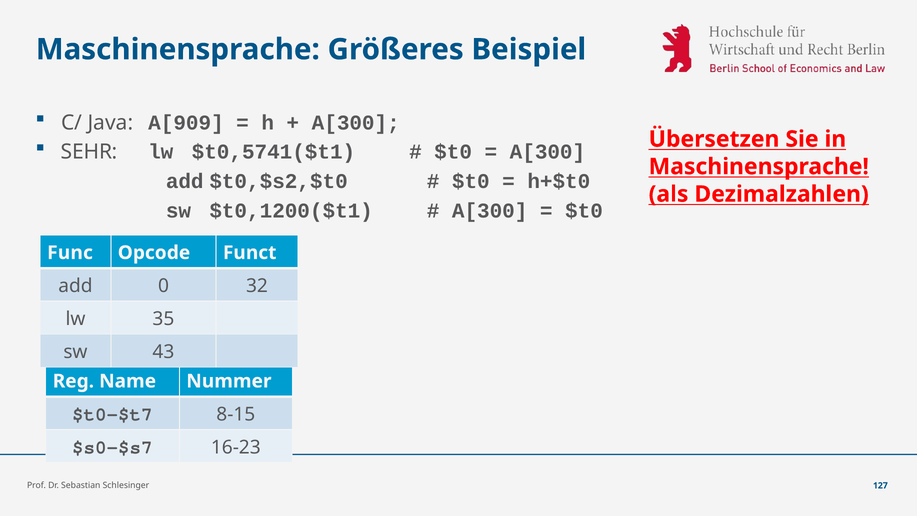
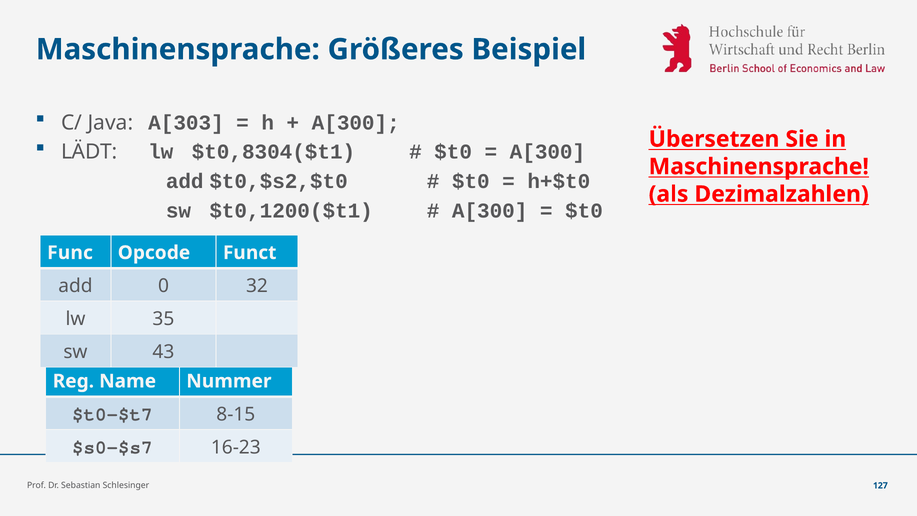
A[909: A[909 -> A[303
SEHR: SEHR -> LÄDT
$t0,5741($t1: $t0,5741($t1 -> $t0,8304($t1
